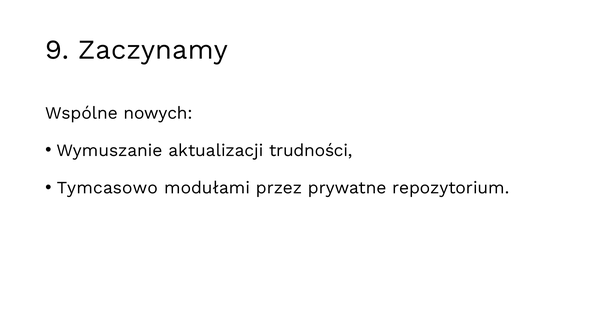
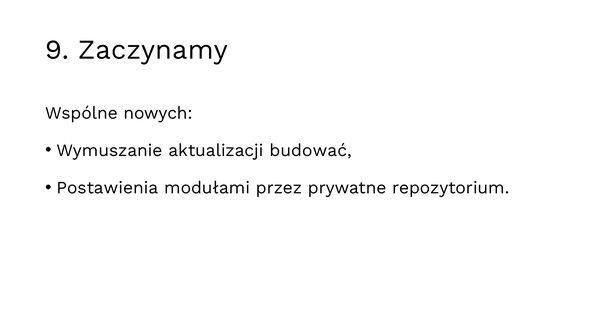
trudności: trudności -> budować
Tymcasowo: Tymcasowo -> Postawienia
